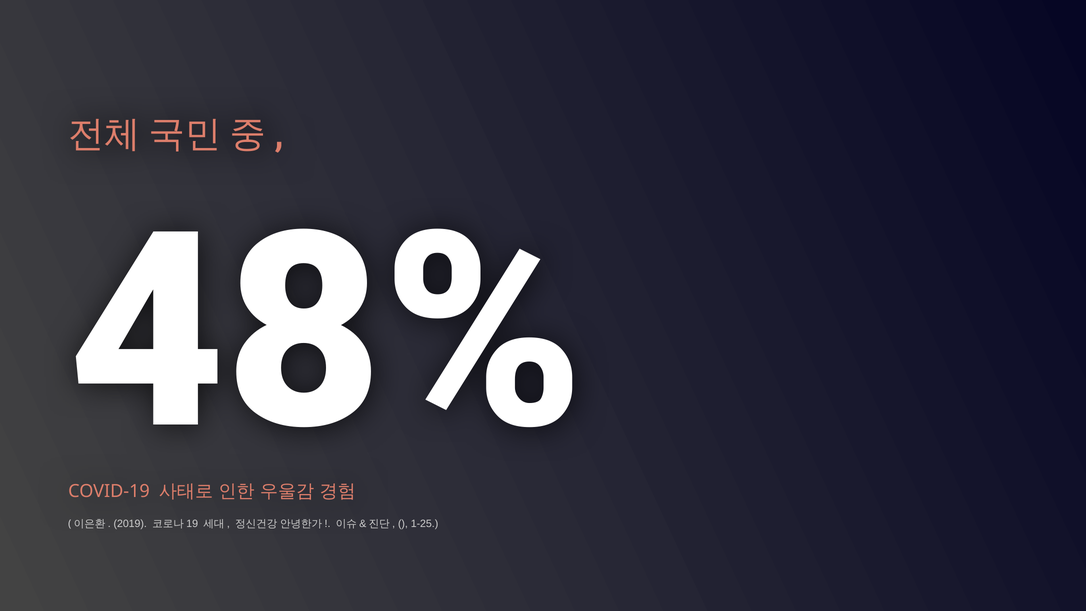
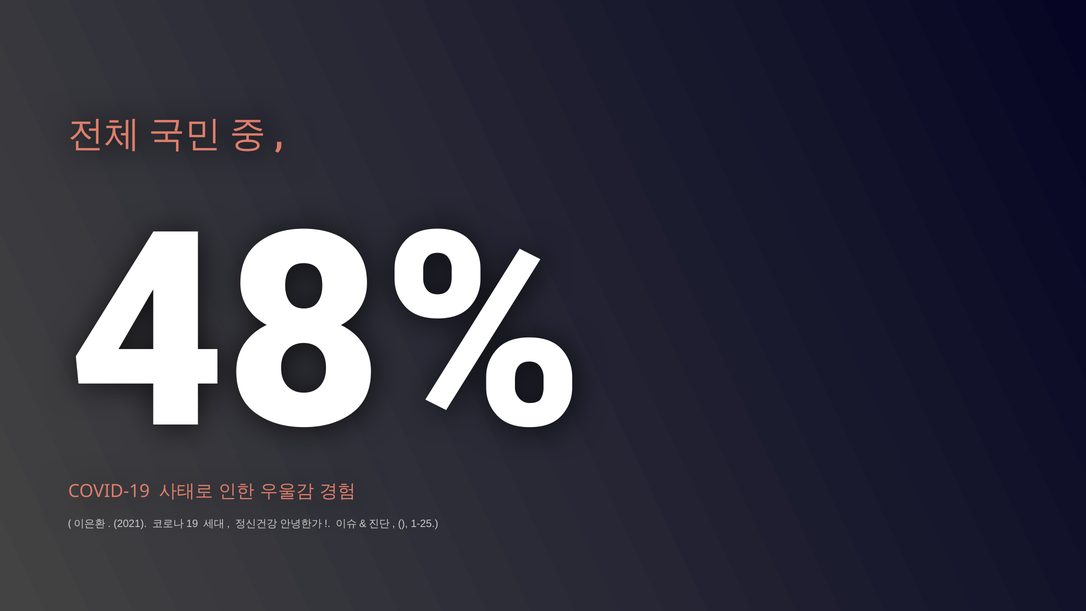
2019: 2019 -> 2021
